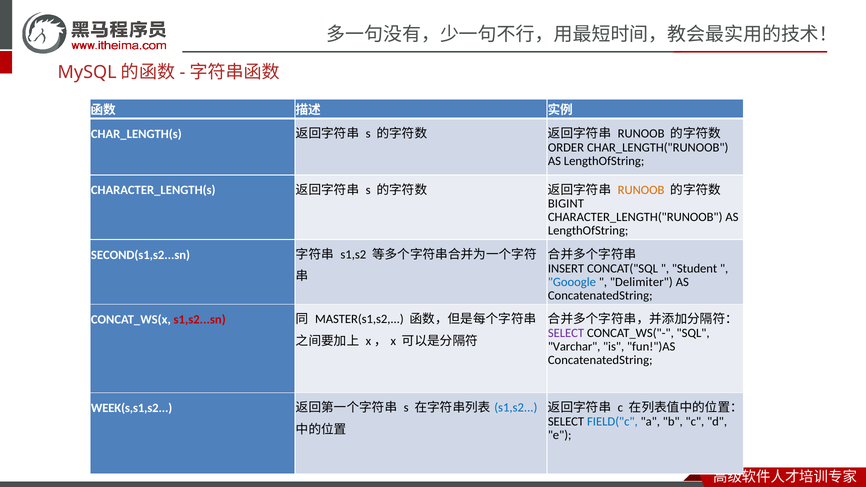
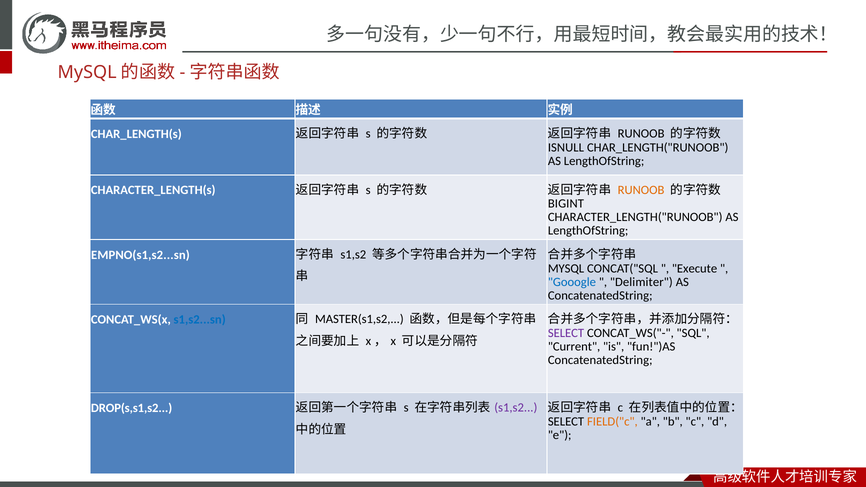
ORDER: ORDER -> ISNULL
SECOND(s1,s2...sn: SECOND(s1,s2...sn -> EMPNO(s1,s2...sn
INSERT at (566, 269): INSERT -> MYSQL
Student: Student -> Execute
s1,s2...sn colour: red -> blue
Varchar: Varchar -> Current
WEEK(s,s1,s2: WEEK(s,s1,s2 -> DROP(s,s1,s2
s1,s2 at (516, 408) colour: blue -> purple
FIELD("c colour: blue -> orange
